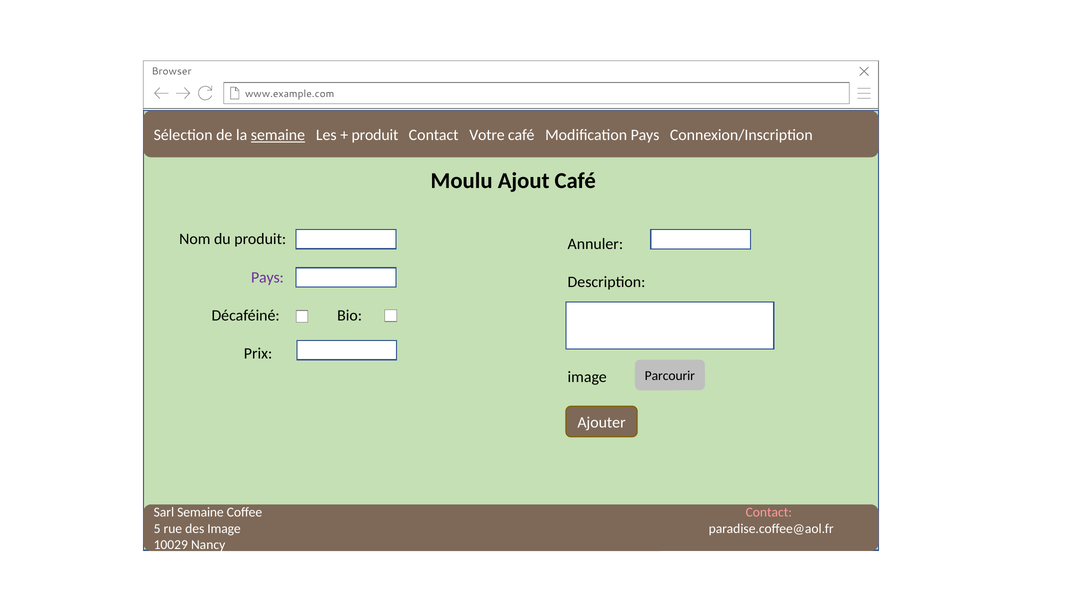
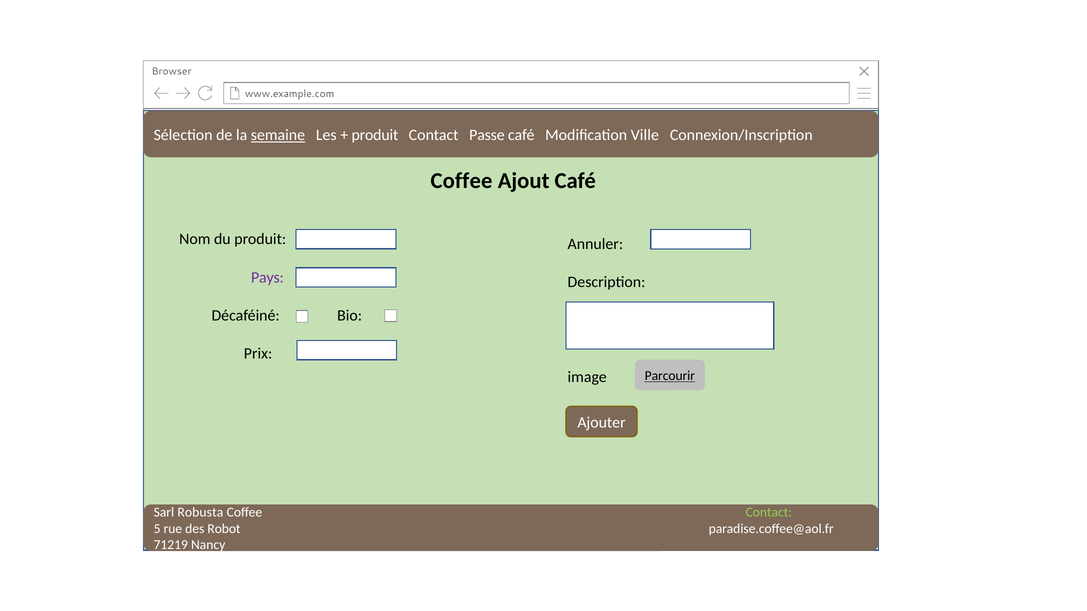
Votre: Votre -> Passe
Modification Pays: Pays -> Ville
Moulu at (462, 181): Moulu -> Coffee
Parcourir underline: none -> present
Sarl Semaine: Semaine -> Robusta
Contact at (769, 513) colour: pink -> light green
des Image: Image -> Robot
10029: 10029 -> 71219
